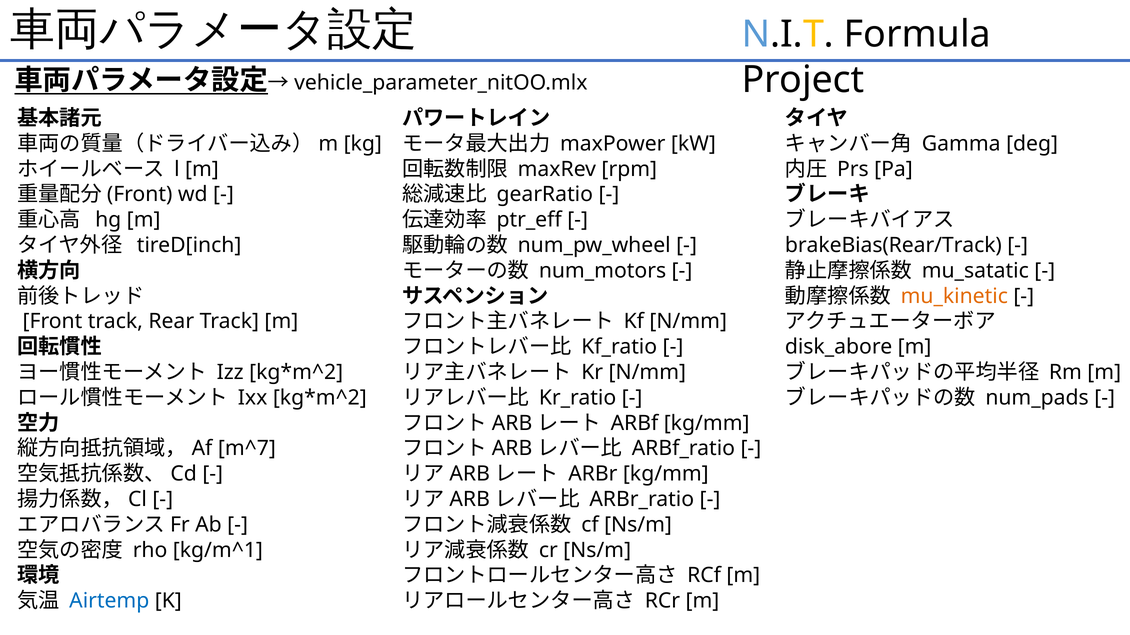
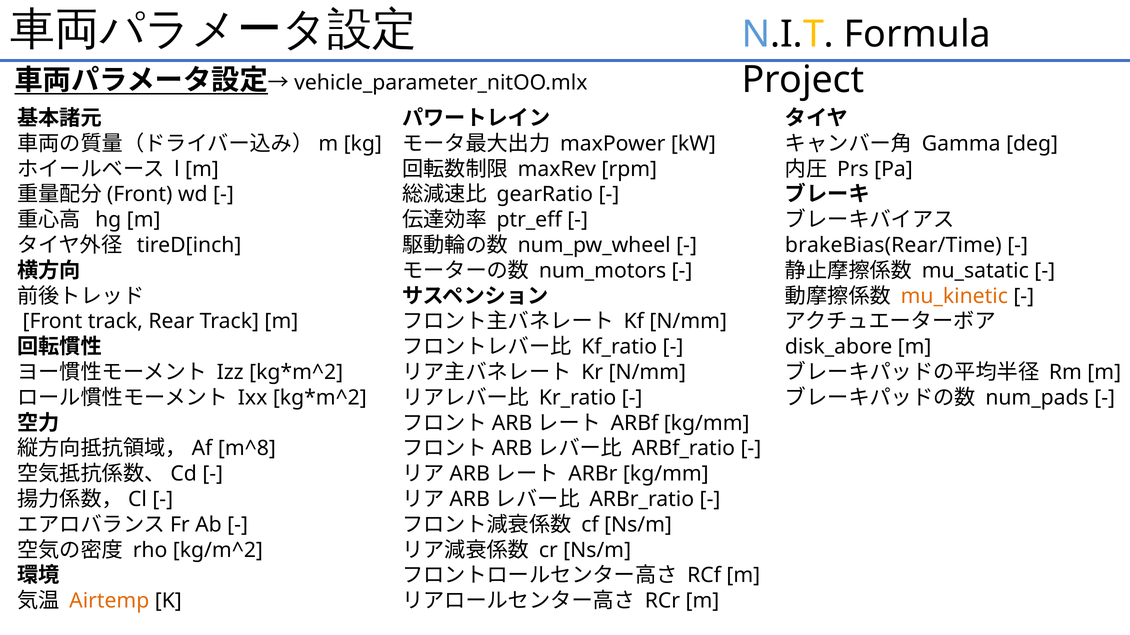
brakeBias(Rear/Track: brakeBias(Rear/Track -> brakeBias(Rear/Time
m^7: m^7 -> m^8
kg/m^1: kg/m^1 -> kg/m^2
Airtemp colour: blue -> orange
